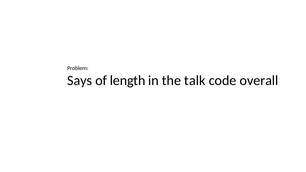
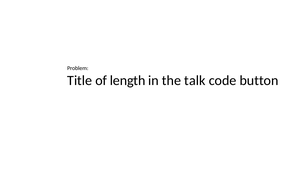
Says: Says -> Title
overall: overall -> button
